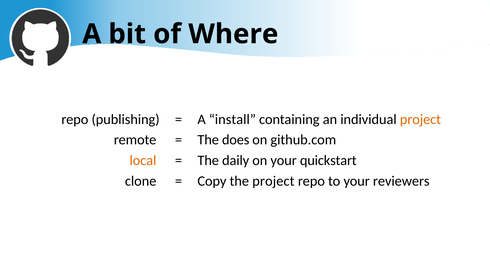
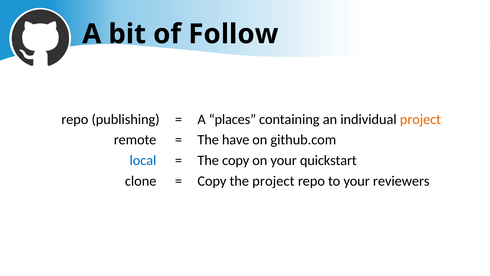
Where: Where -> Follow
install: install -> places
does: does -> have
local colour: orange -> blue
The daily: daily -> copy
